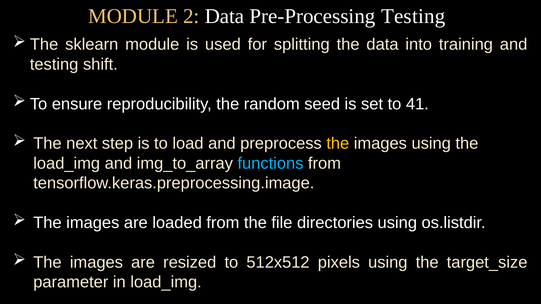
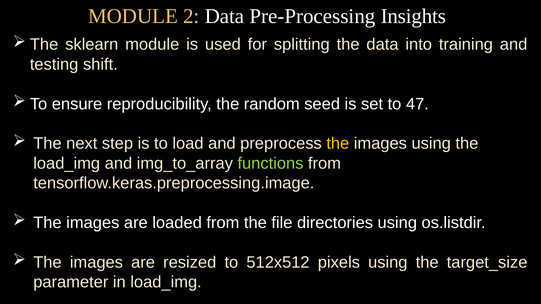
Pre-Processing Testing: Testing -> Insights
41: 41 -> 47
functions colour: light blue -> light green
